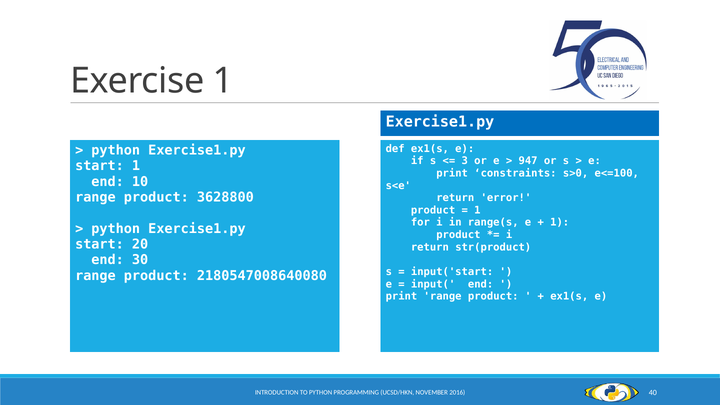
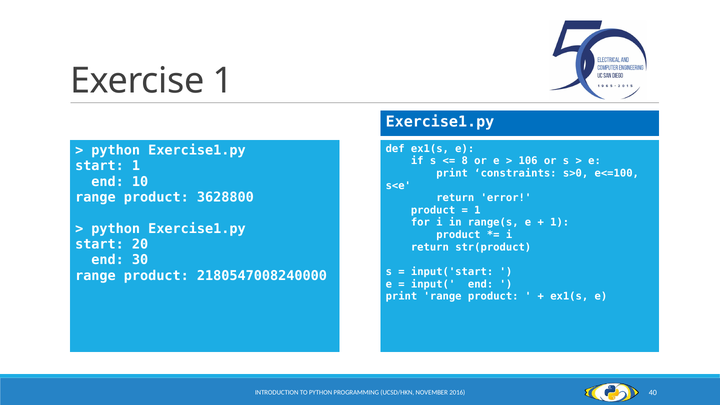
3: 3 -> 8
947: 947 -> 106
2180547008640080: 2180547008640080 -> 2180547008240000
